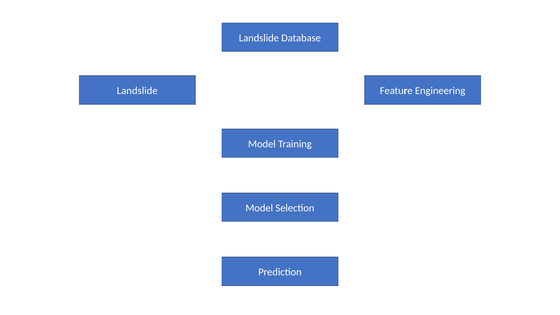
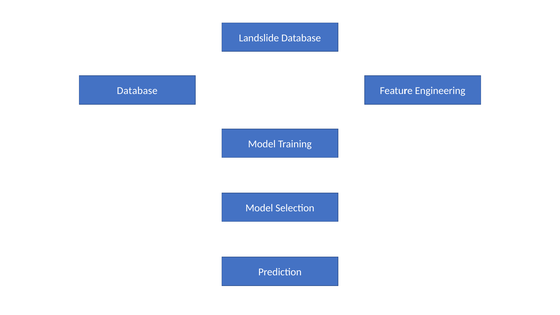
Landslide at (137, 91): Landslide -> Database
